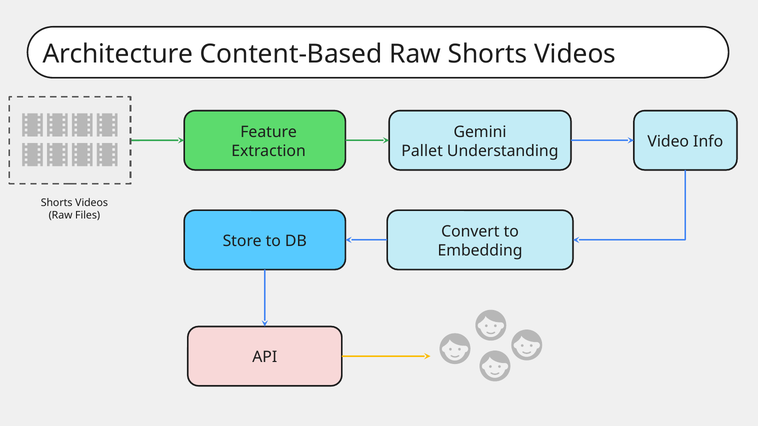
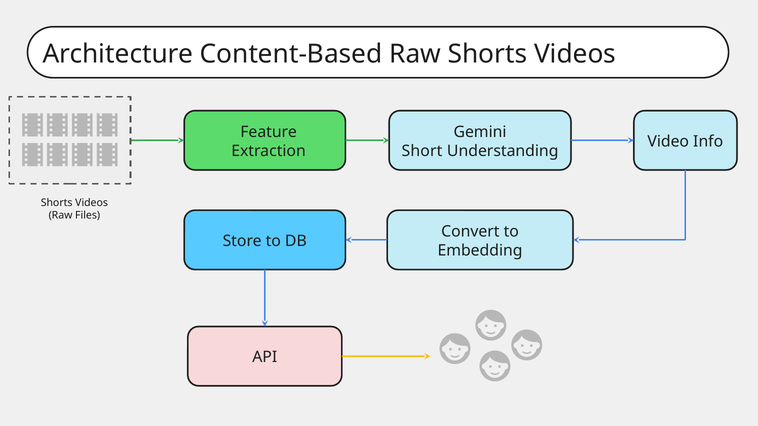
Pallet: Pallet -> Short
